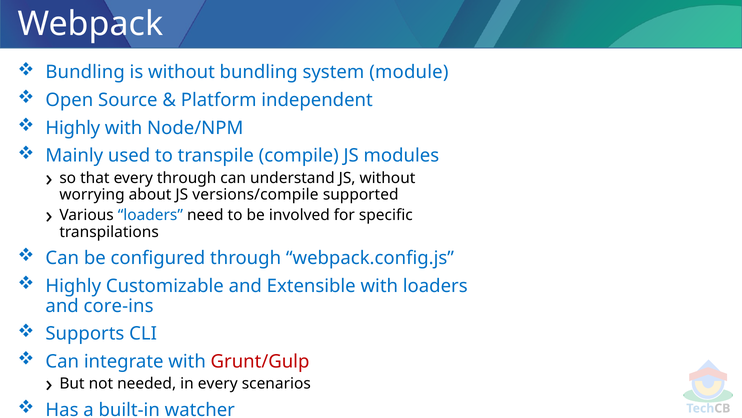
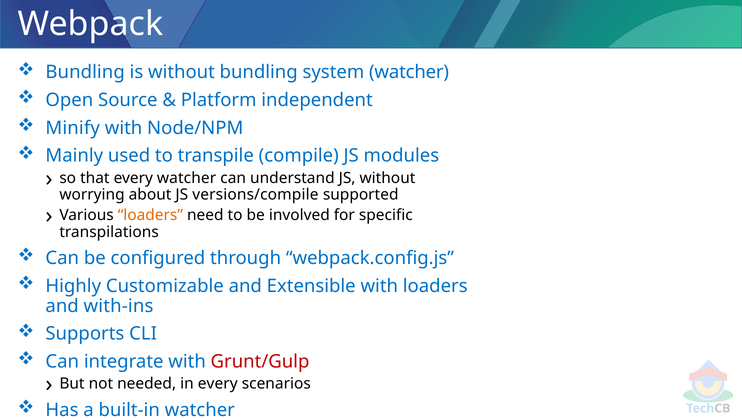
system module: module -> watcher
Highly at (73, 128): Highly -> Minify
every through: through -> watcher
loaders at (150, 215) colour: blue -> orange
core-ins: core-ins -> with-ins
